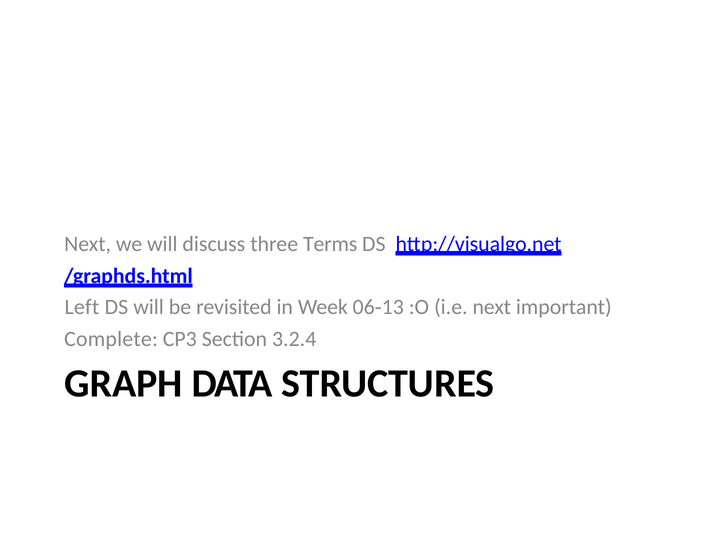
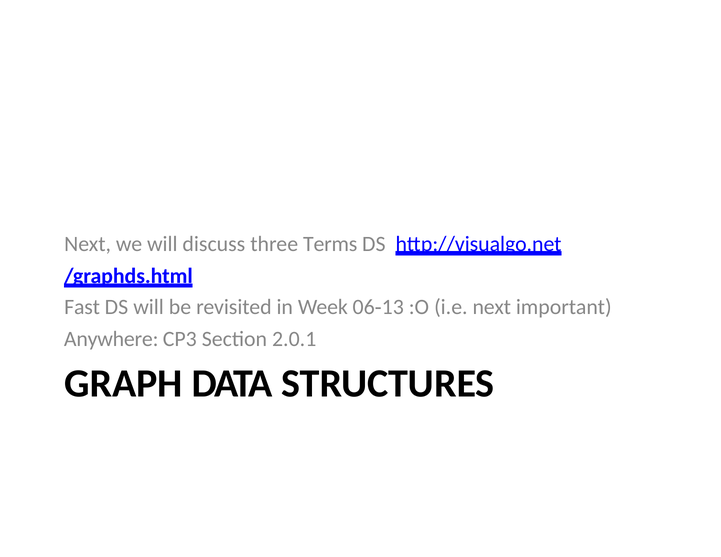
Left: Left -> Fast
Complete: Complete -> Anywhere
3.2.4: 3.2.4 -> 2.0.1
